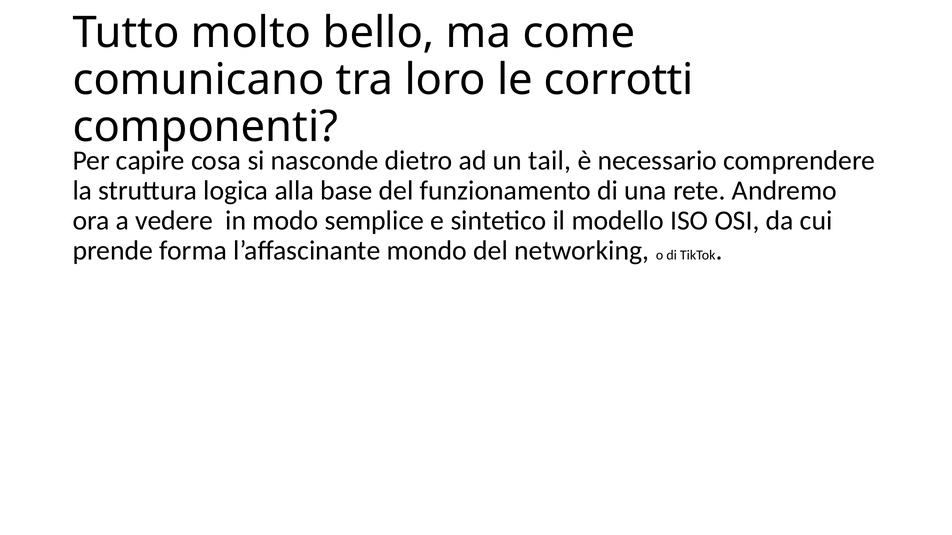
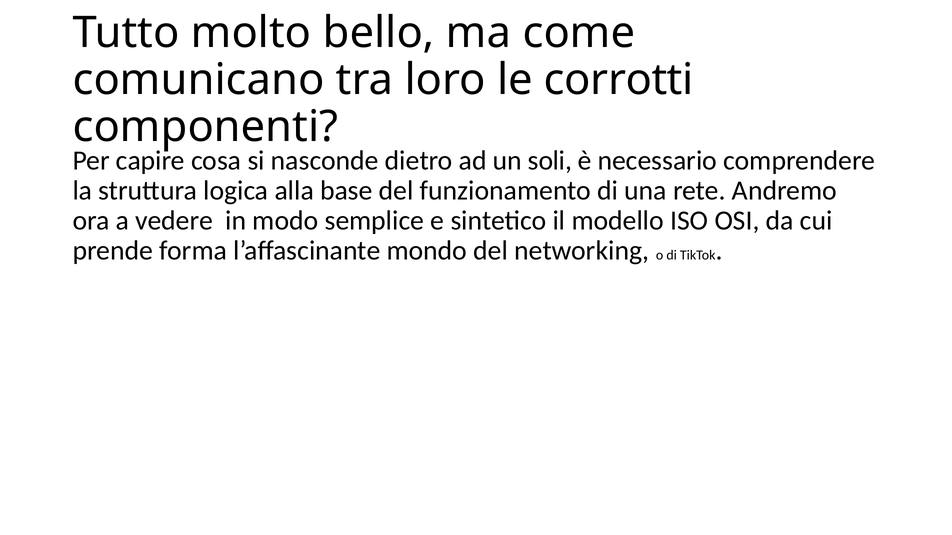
tail: tail -> soli
